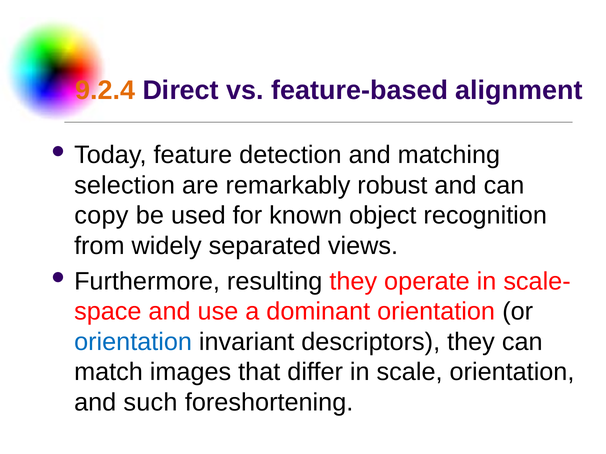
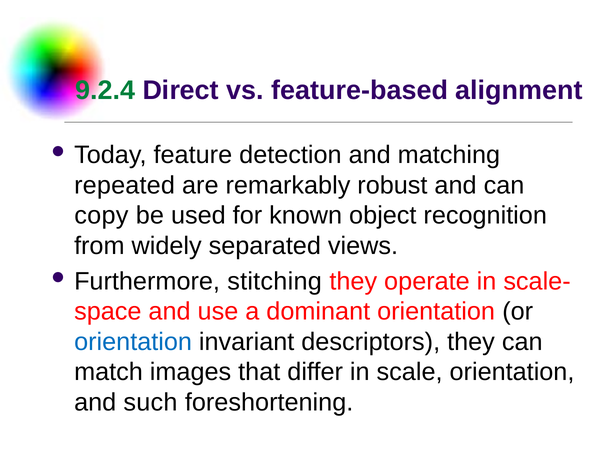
9.2.4 colour: orange -> green
selection: selection -> repeated
resulting: resulting -> stitching
